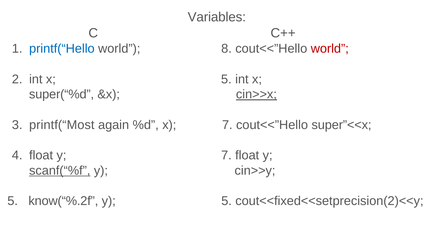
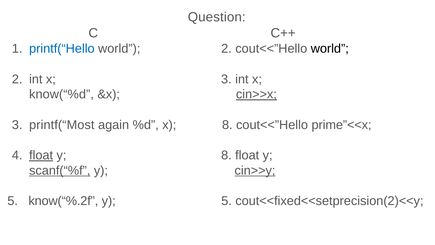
Variables: Variables -> Question
8 at (227, 49): 8 -> 2
world at (330, 49) colour: red -> black
x 5: 5 -> 3
super(“%d: super(“%d -> know(“%d
x 7: 7 -> 8
super”<<x: super”<<x -> prime”<<x
float at (41, 155) underline: none -> present
y 7: 7 -> 8
cin>>y underline: none -> present
